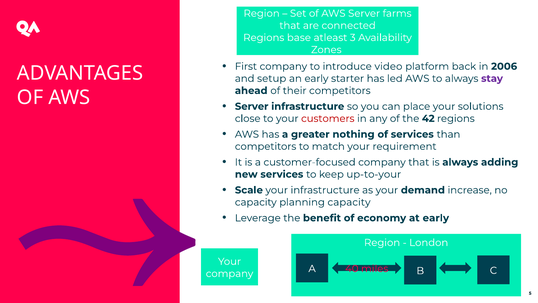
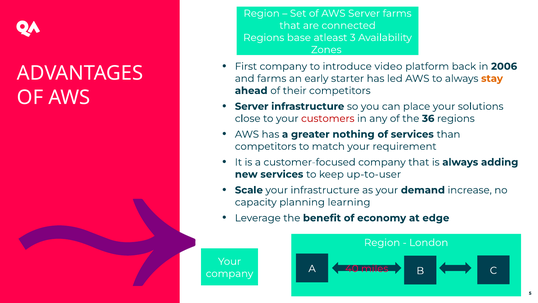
and setup: setup -> farms
stay colour: purple -> orange
42: 42 -> 36
up-to-your: up-to-your -> up-to-user
planning capacity: capacity -> learning
at early: early -> edge
